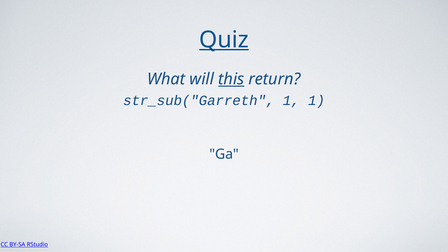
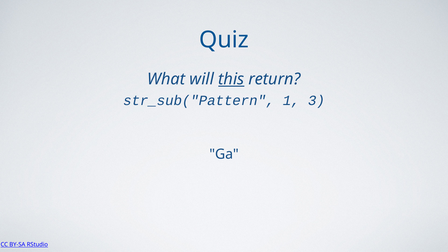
Quiz underline: present -> none
str_sub("Garreth: str_sub("Garreth -> str_sub("Pattern
1 1: 1 -> 3
